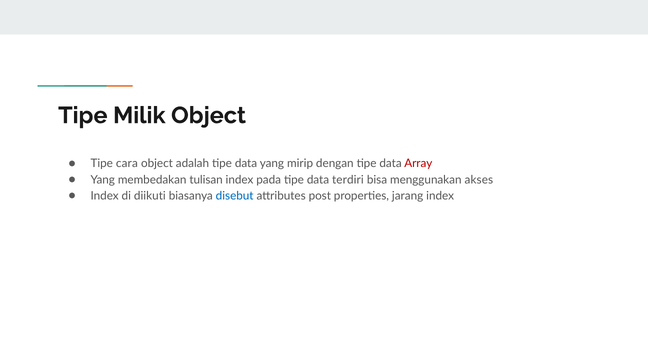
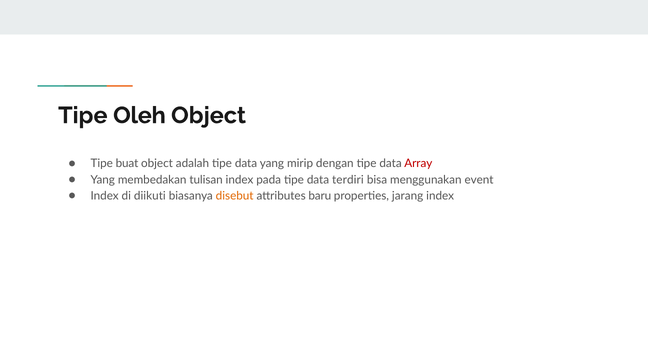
Milik: Milik -> Oleh
cara: cara -> buat
akses: akses -> event
disebut colour: blue -> orange
post: post -> baru
